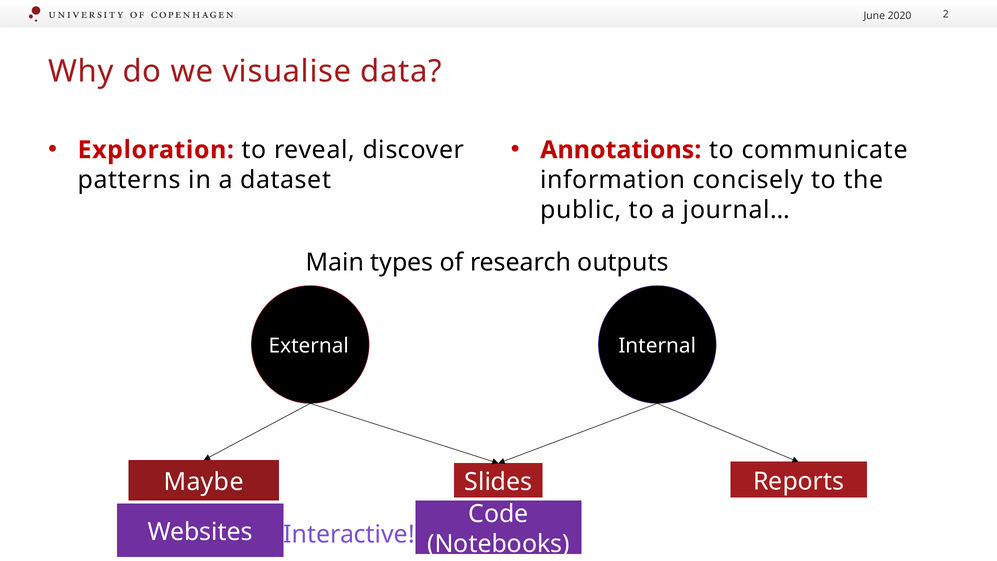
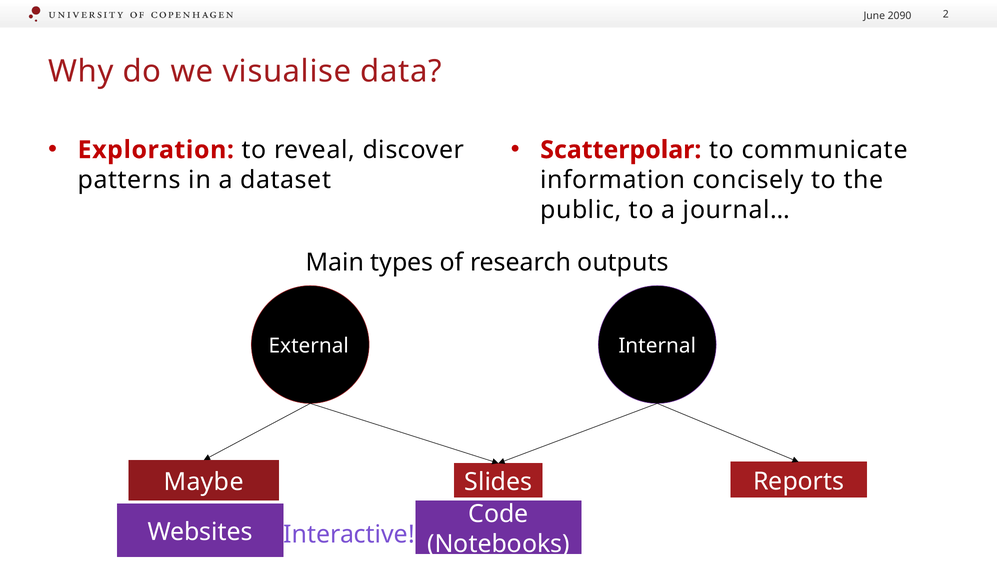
2020: 2020 -> 2090
Annotations: Annotations -> Scatterpolar
